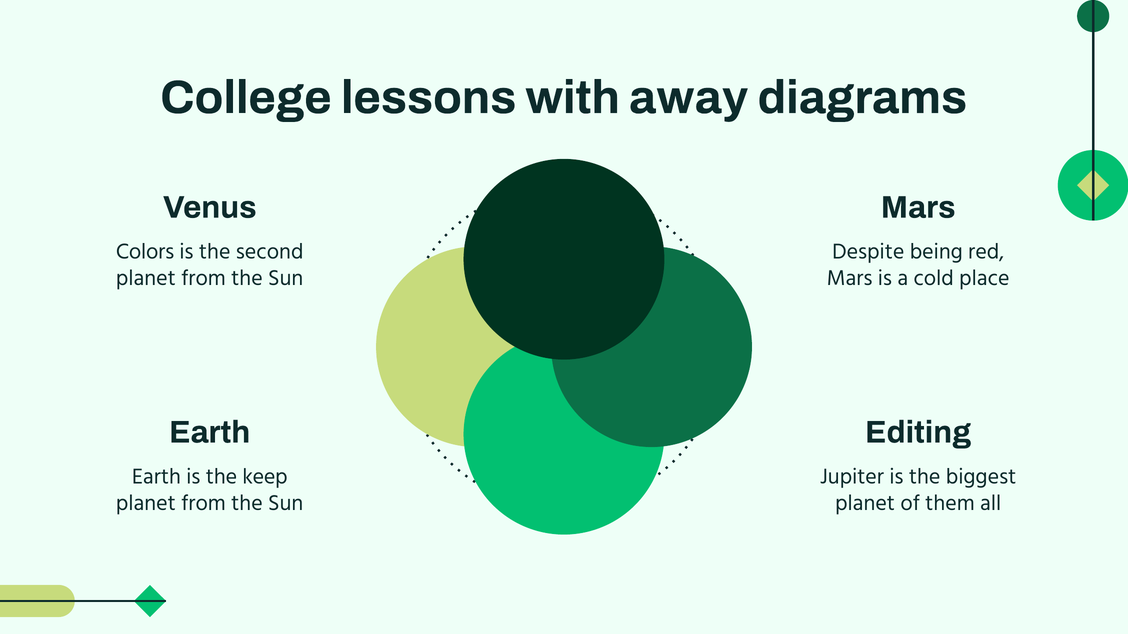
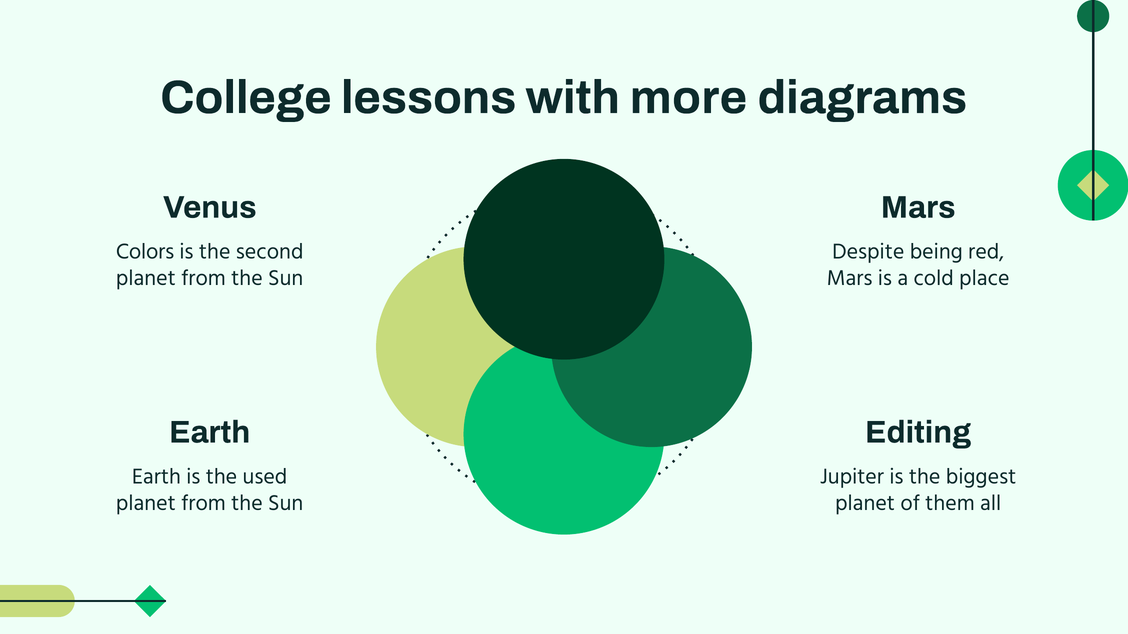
away: away -> more
keep: keep -> used
